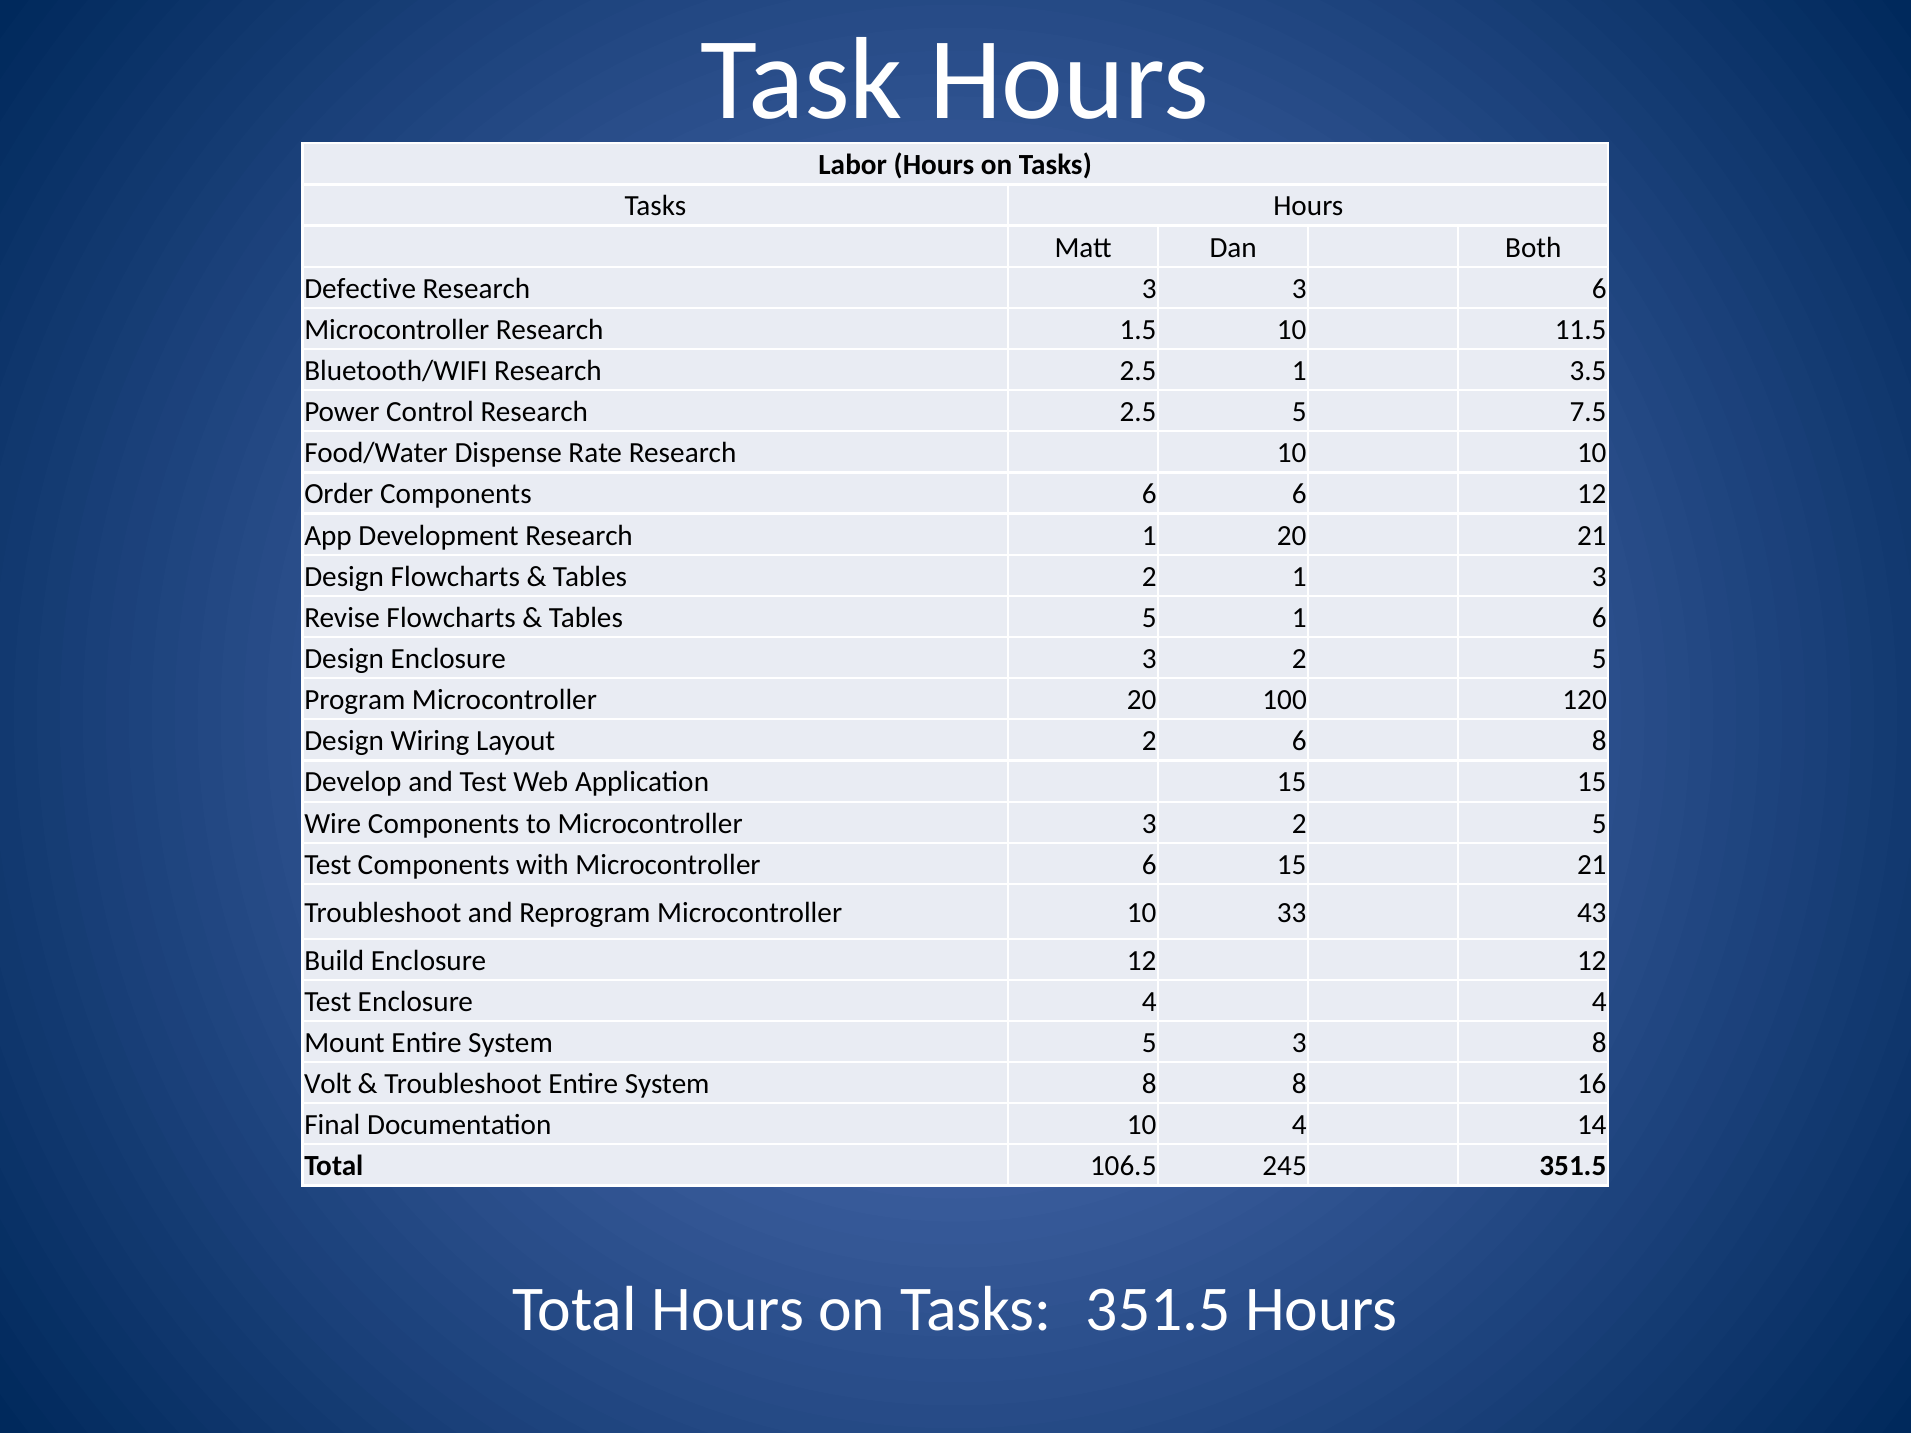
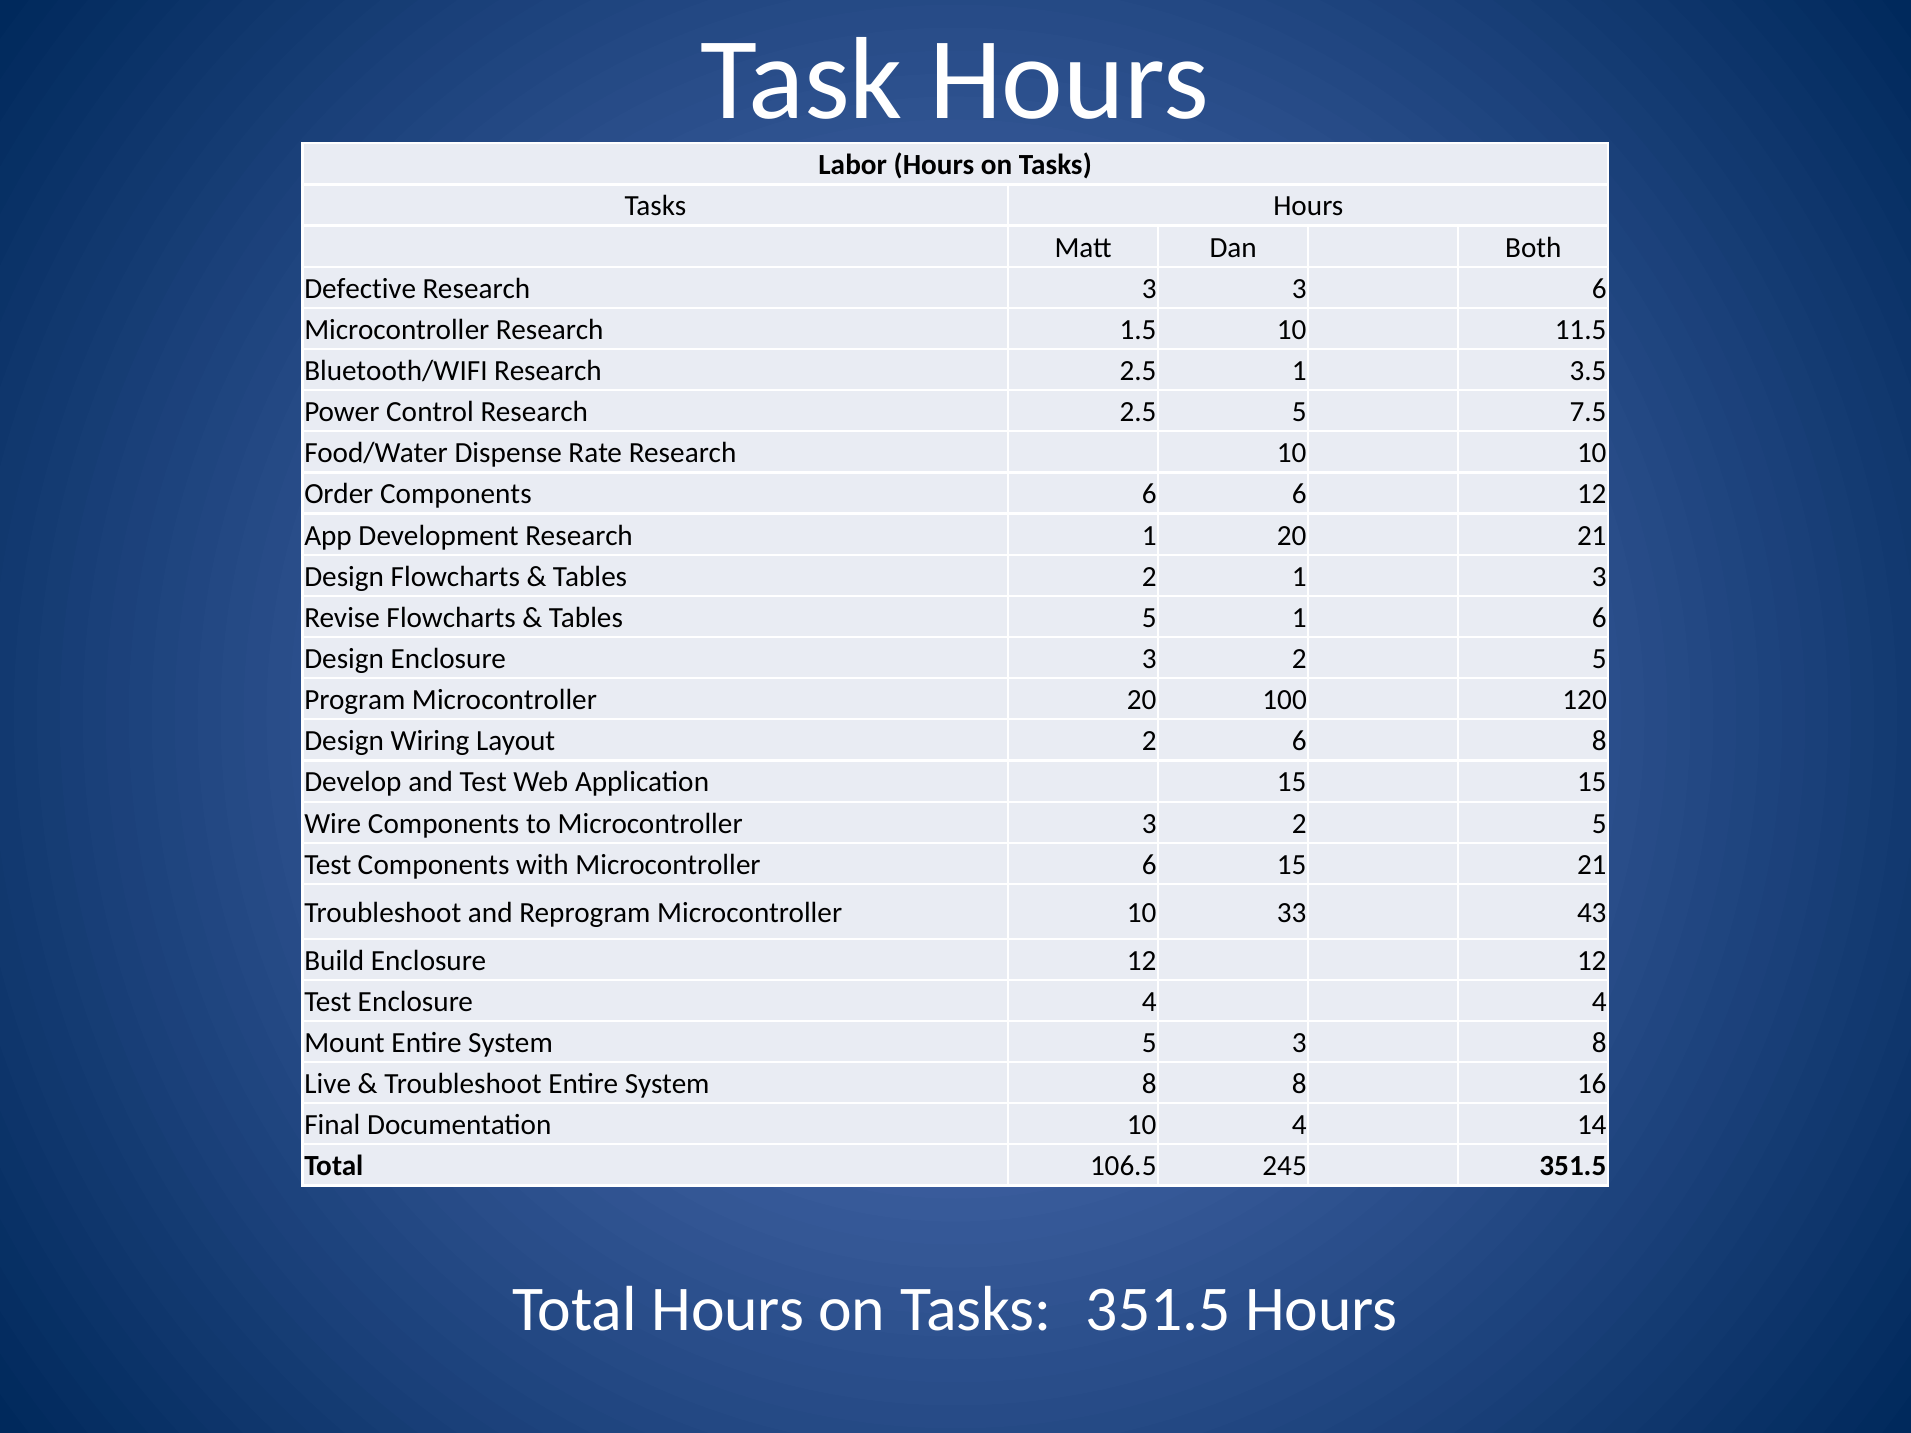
Volt: Volt -> Live
